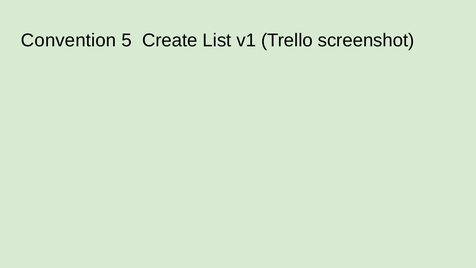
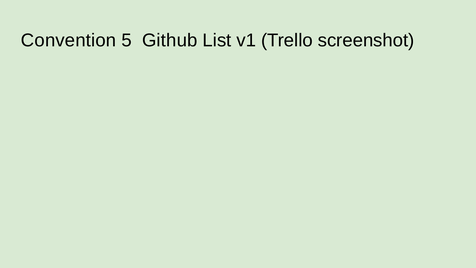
Create: Create -> Github
